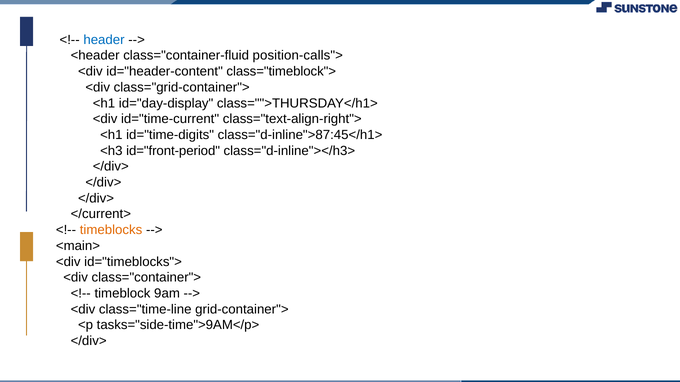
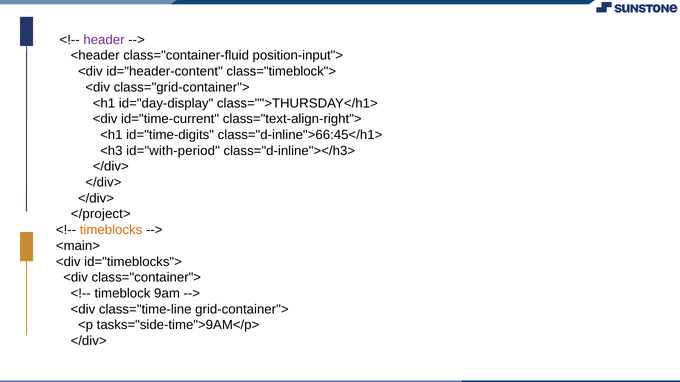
header colour: blue -> purple
position-calls">: position-calls"> -> position-input">
class="d-inline">87:45</h1>: class="d-inline">87:45</h1> -> class="d-inline">66:45</h1>
id="front-period: id="front-period -> id="with-period
</current>: </current> -> </project>
